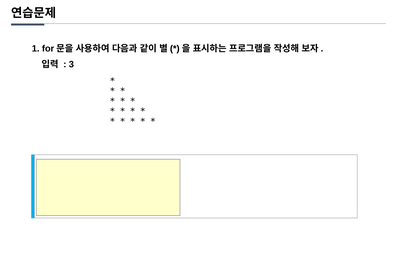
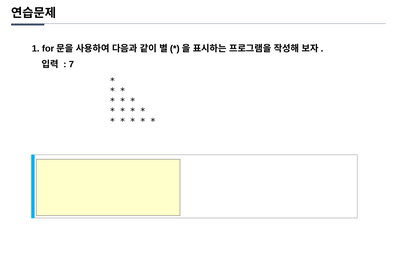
3: 3 -> 7
